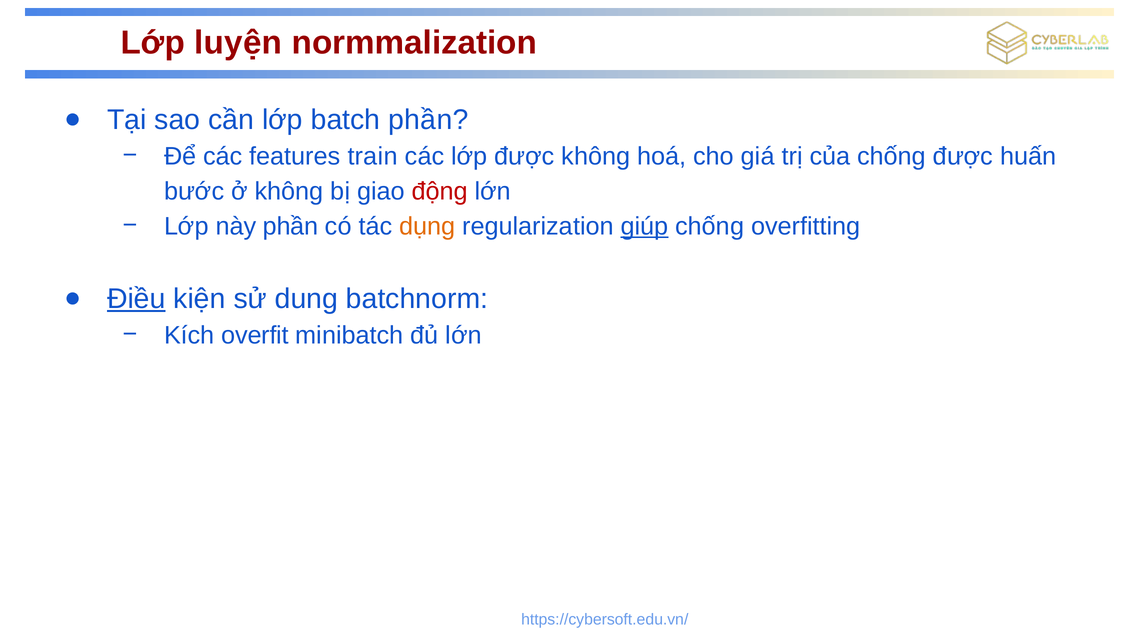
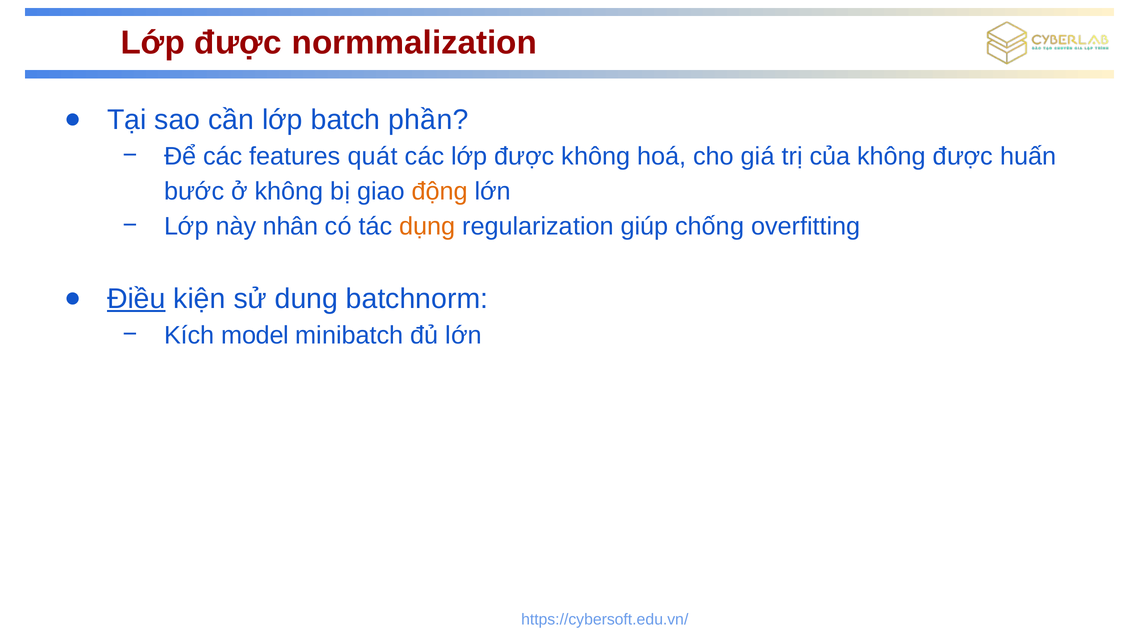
luyện at (238, 43): luyện -> được
train: train -> quát
của chống: chống -> không
động colour: red -> orange
này phần: phần -> nhân
giúp underline: present -> none
overfit: overfit -> model
